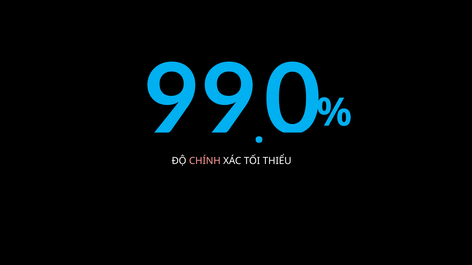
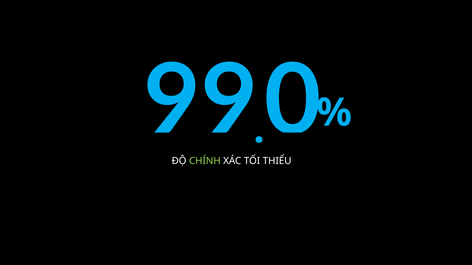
CHÍNH colour: pink -> light green
